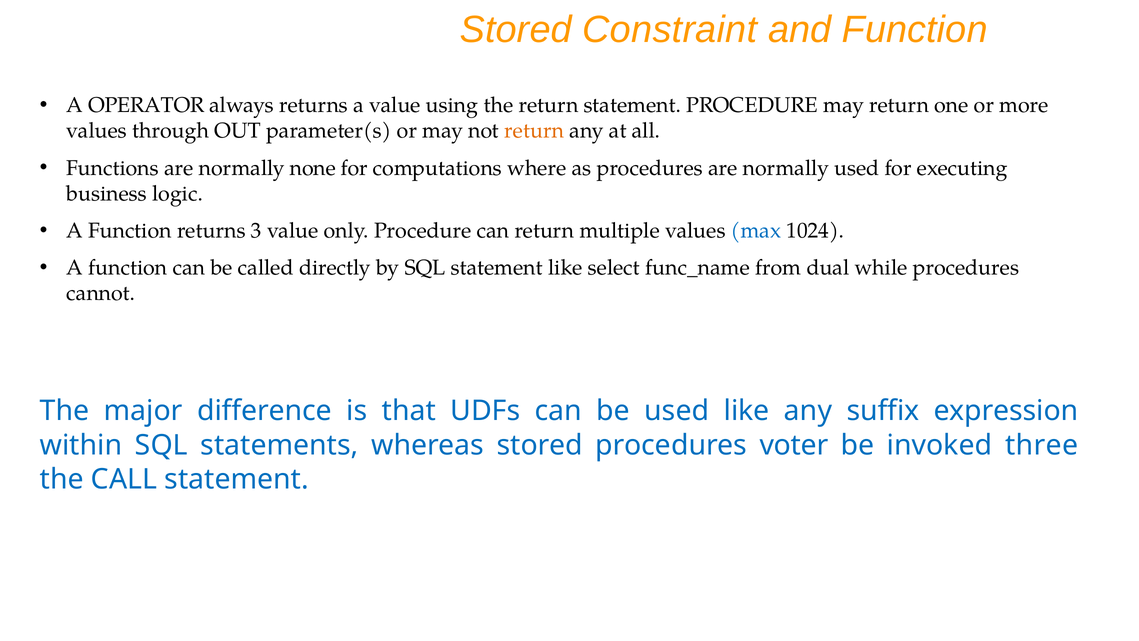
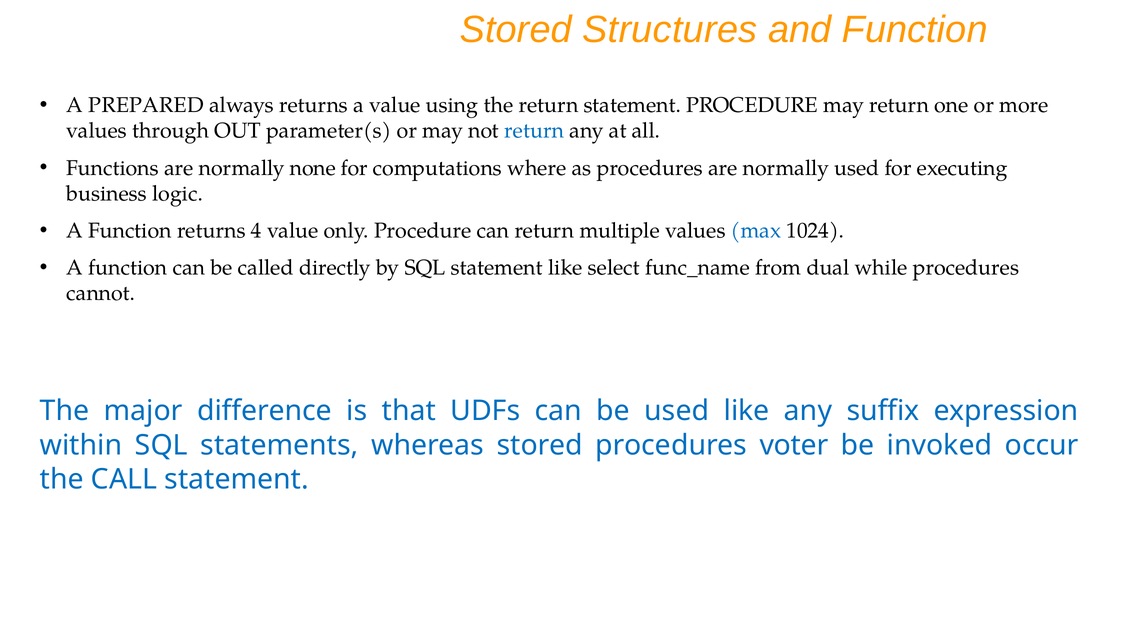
Constraint: Constraint -> Structures
OPERATOR: OPERATOR -> PREPARED
return at (534, 131) colour: orange -> blue
3: 3 -> 4
three: three -> occur
